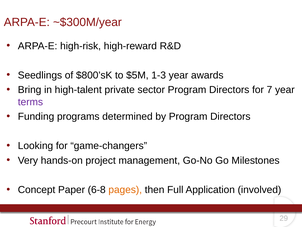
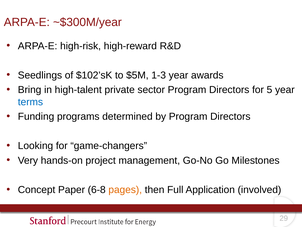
$800’sK: $800’sK -> $102’sK
7: 7 -> 5
terms colour: purple -> blue
